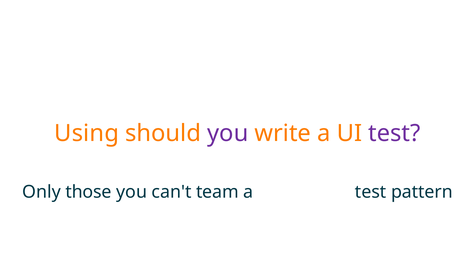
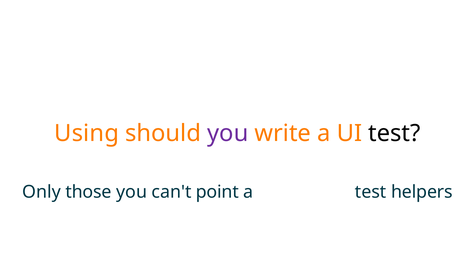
test at (394, 133) colour: purple -> black
team: team -> point
pattern: pattern -> helpers
